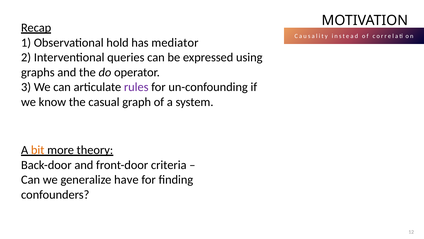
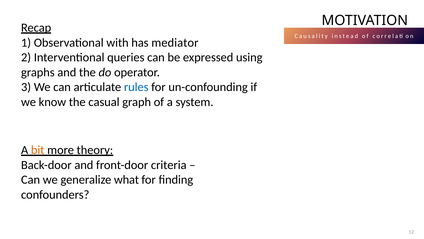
hold: hold -> with
rules colour: purple -> blue
have: have -> what
